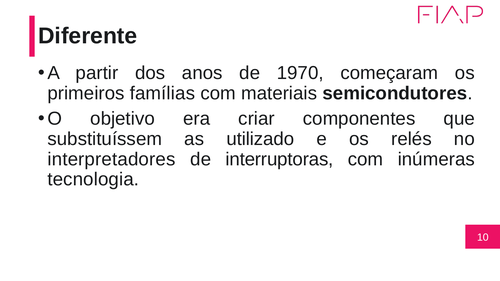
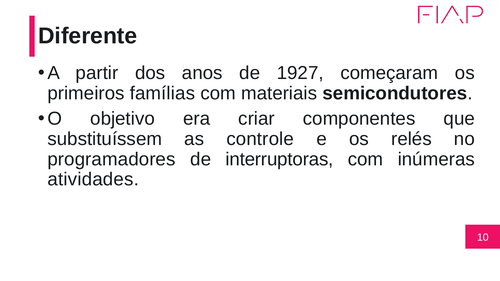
1970: 1970 -> 1927
utilizado: utilizado -> controle
interpretadores: interpretadores -> programadores
tecnologia: tecnologia -> atividades
